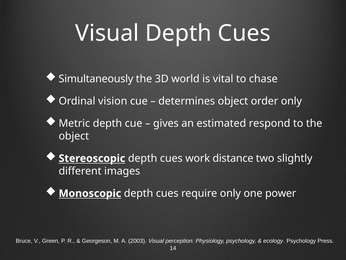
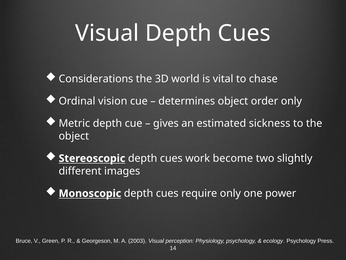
Simultaneously: Simultaneously -> Considerations
respond: respond -> sickness
distance: distance -> become
